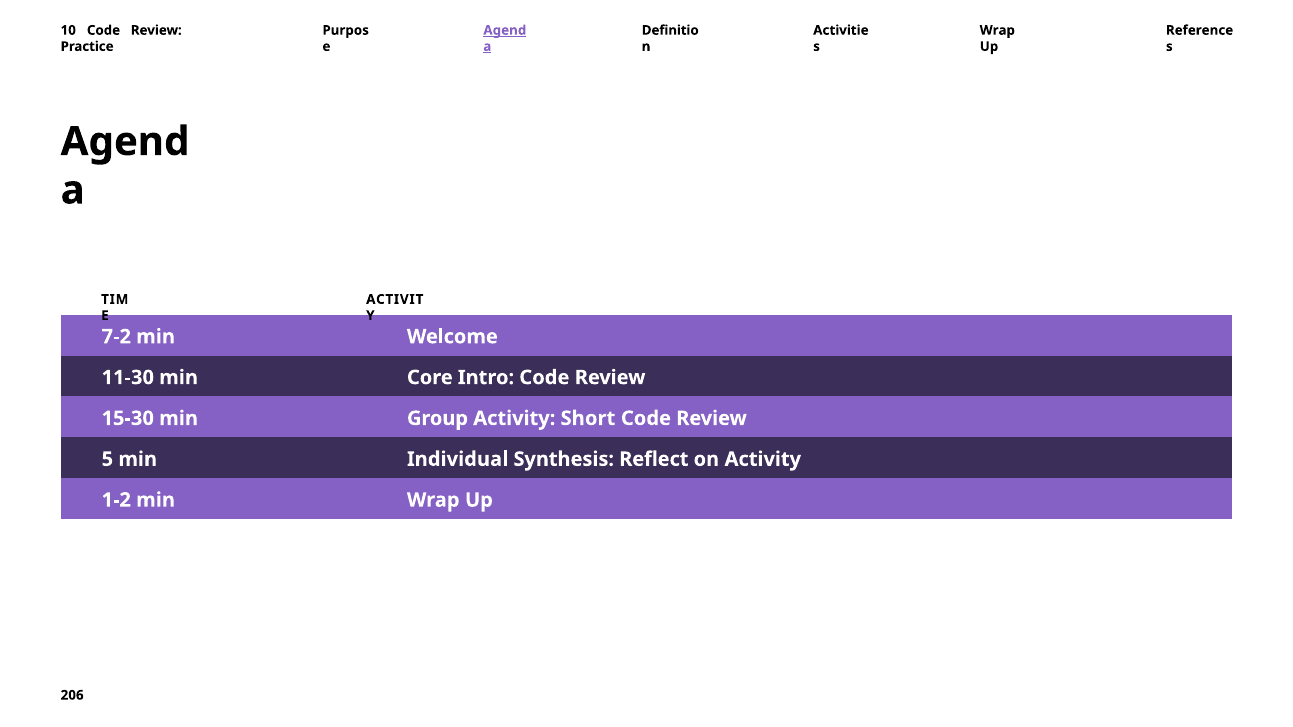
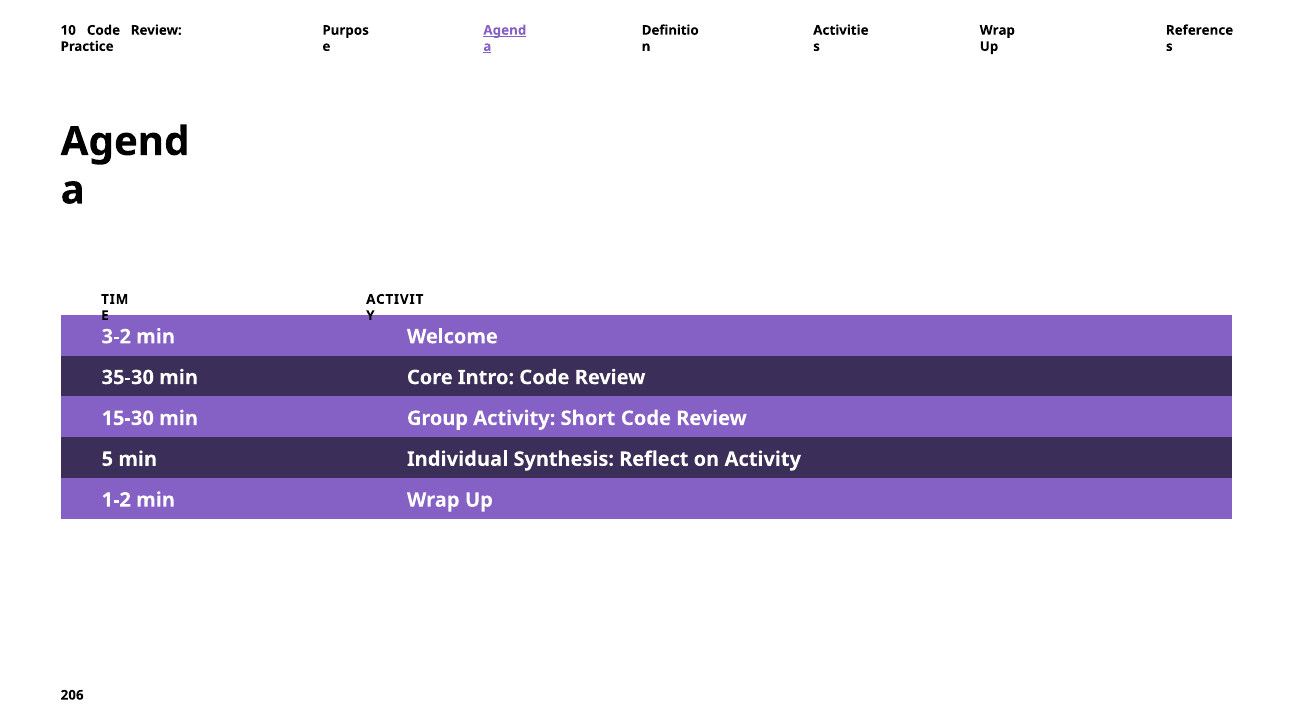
7-2: 7-2 -> 3-2
11-30: 11-30 -> 35-30
